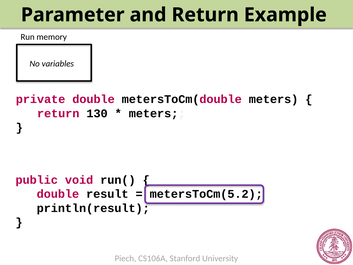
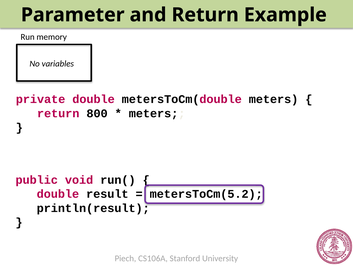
130: 130 -> 800
